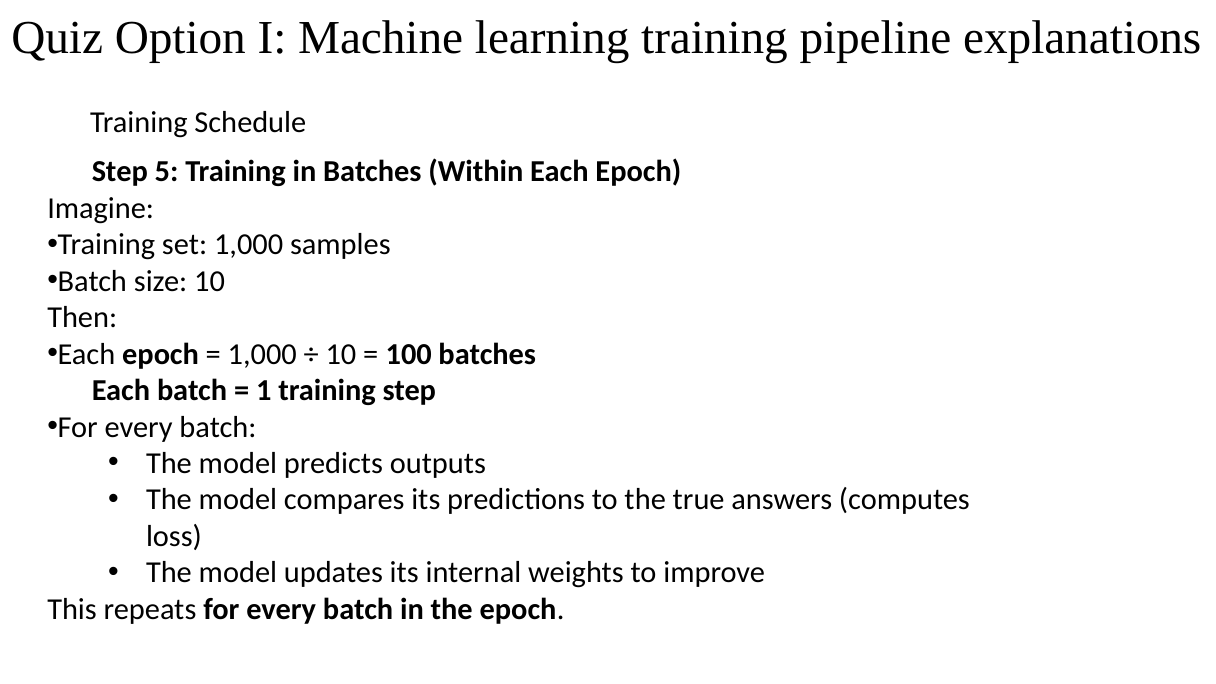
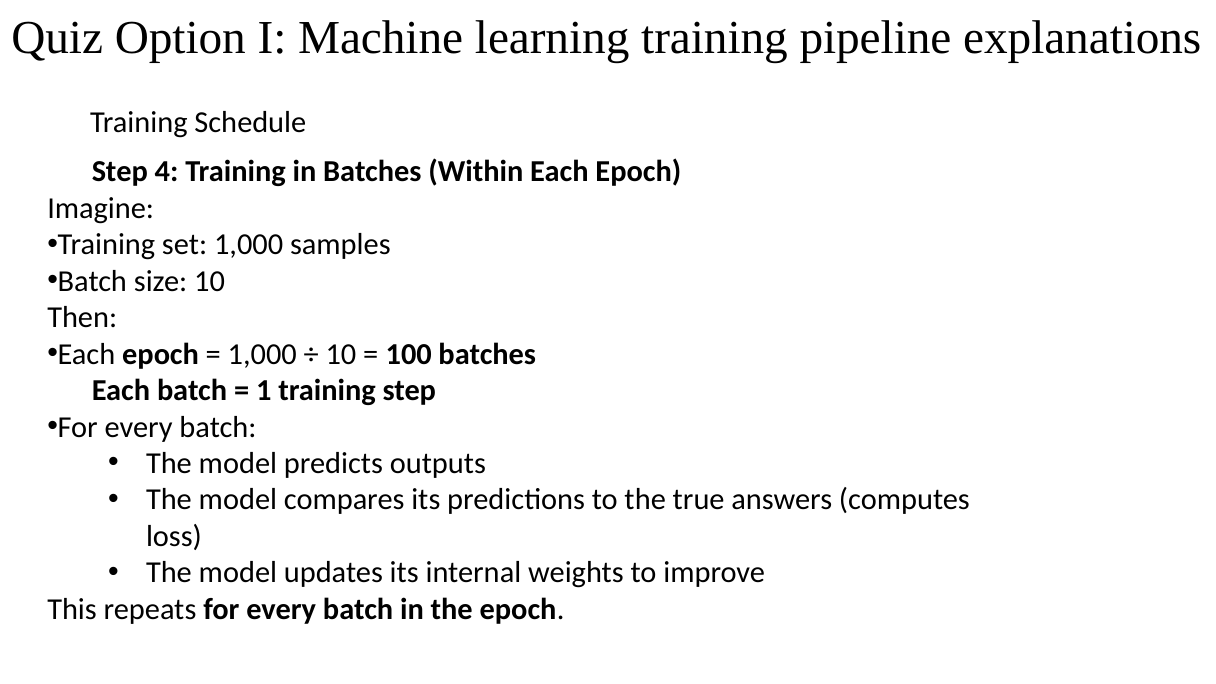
5: 5 -> 4
